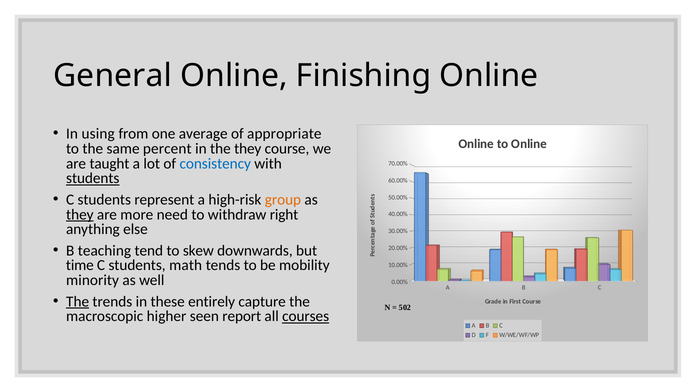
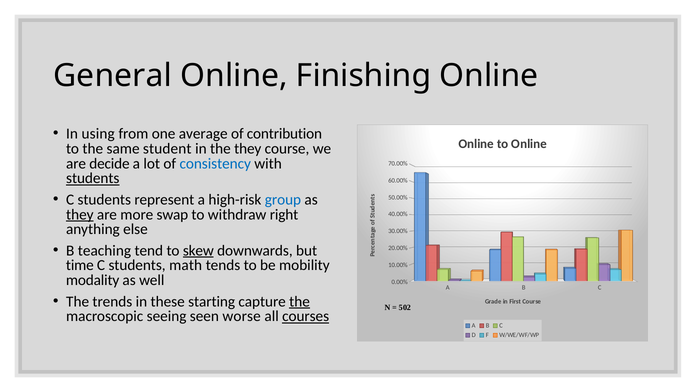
appropriate: appropriate -> contribution
percent: percent -> student
taught: taught -> decide
group colour: orange -> blue
need: need -> swap
skew underline: none -> present
minority: minority -> modality
The at (78, 301) underline: present -> none
entirely: entirely -> starting
the at (300, 301) underline: none -> present
higher: higher -> seeing
report: report -> worse
